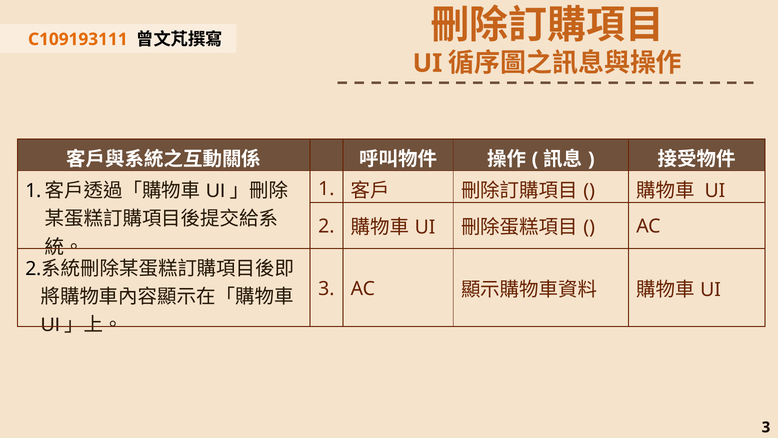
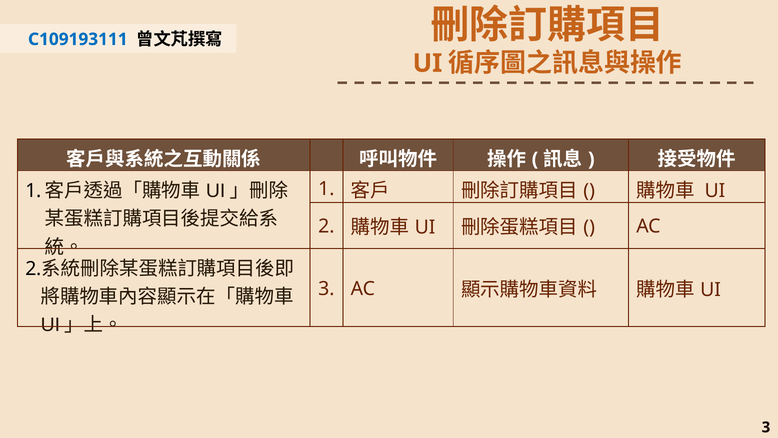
C109193111 colour: orange -> blue
